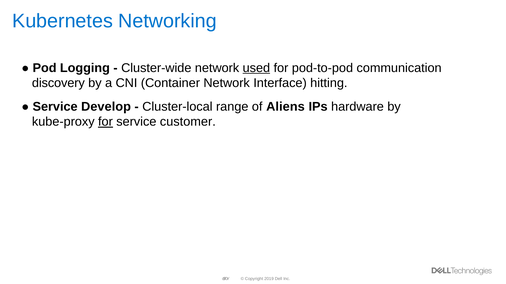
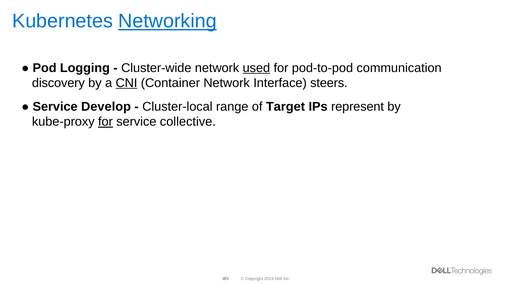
Networking underline: none -> present
CNI underline: none -> present
hitting: hitting -> steers
Aliens: Aliens -> Target
hardware: hardware -> represent
customer: customer -> collective
